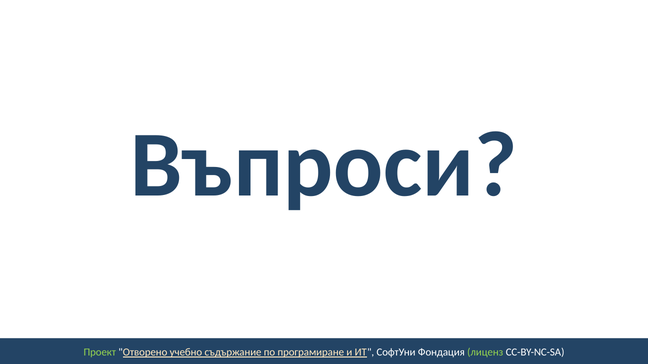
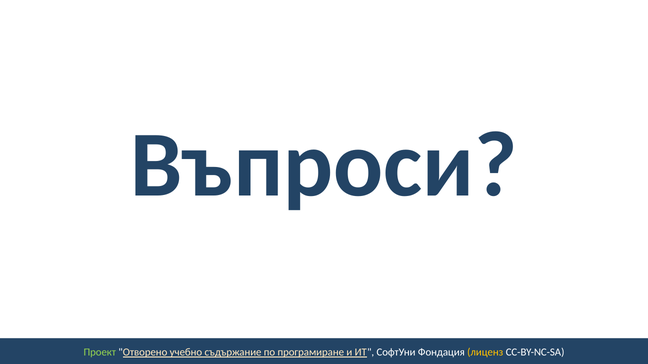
лиценз colour: light green -> yellow
